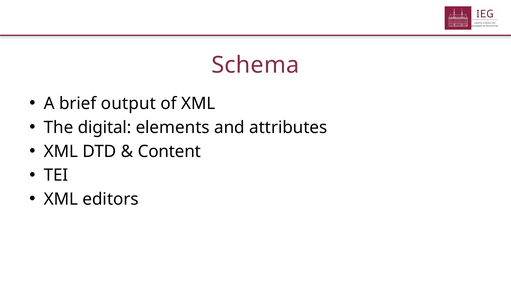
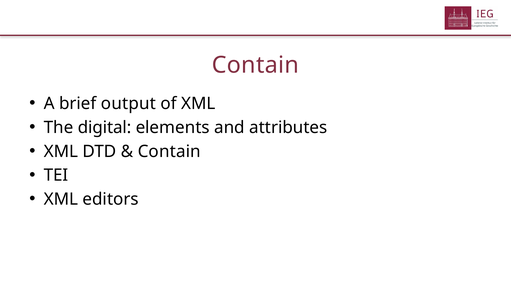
Schema at (255, 65): Schema -> Contain
Content at (169, 151): Content -> Contain
